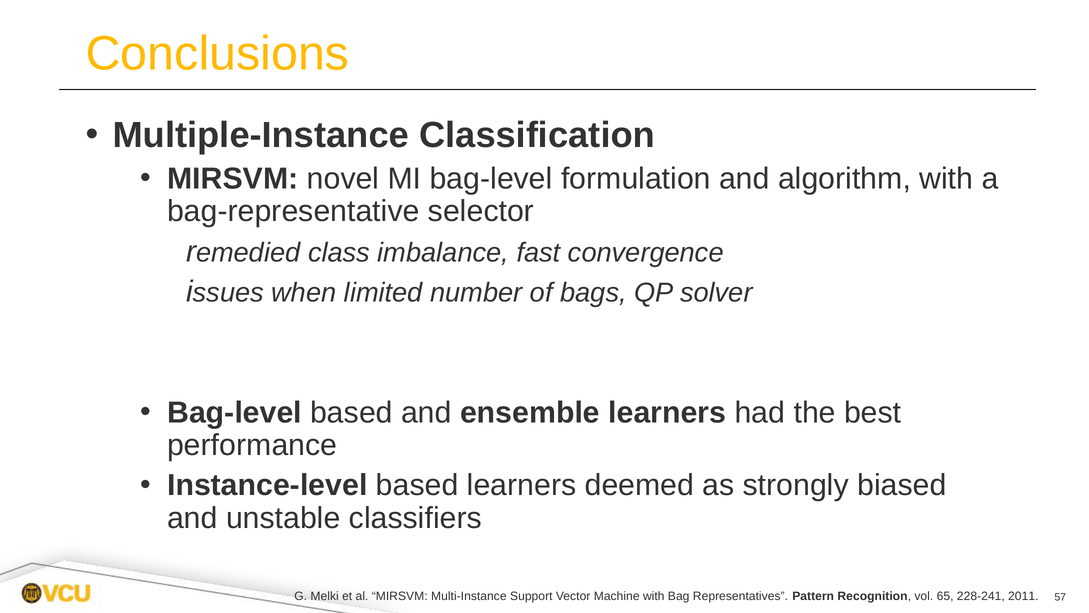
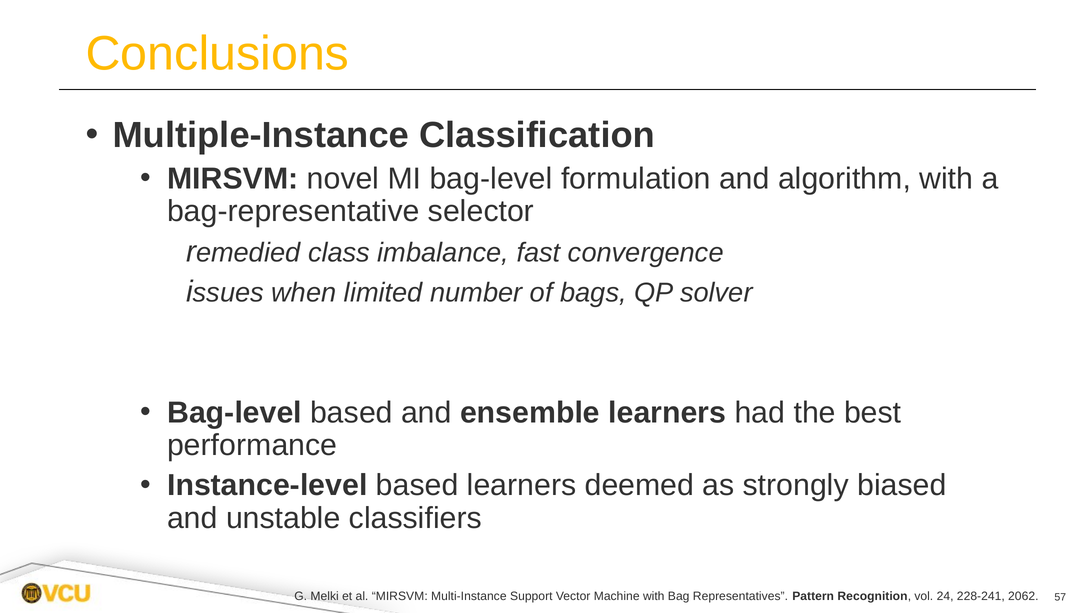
65: 65 -> 24
2011: 2011 -> 2062
